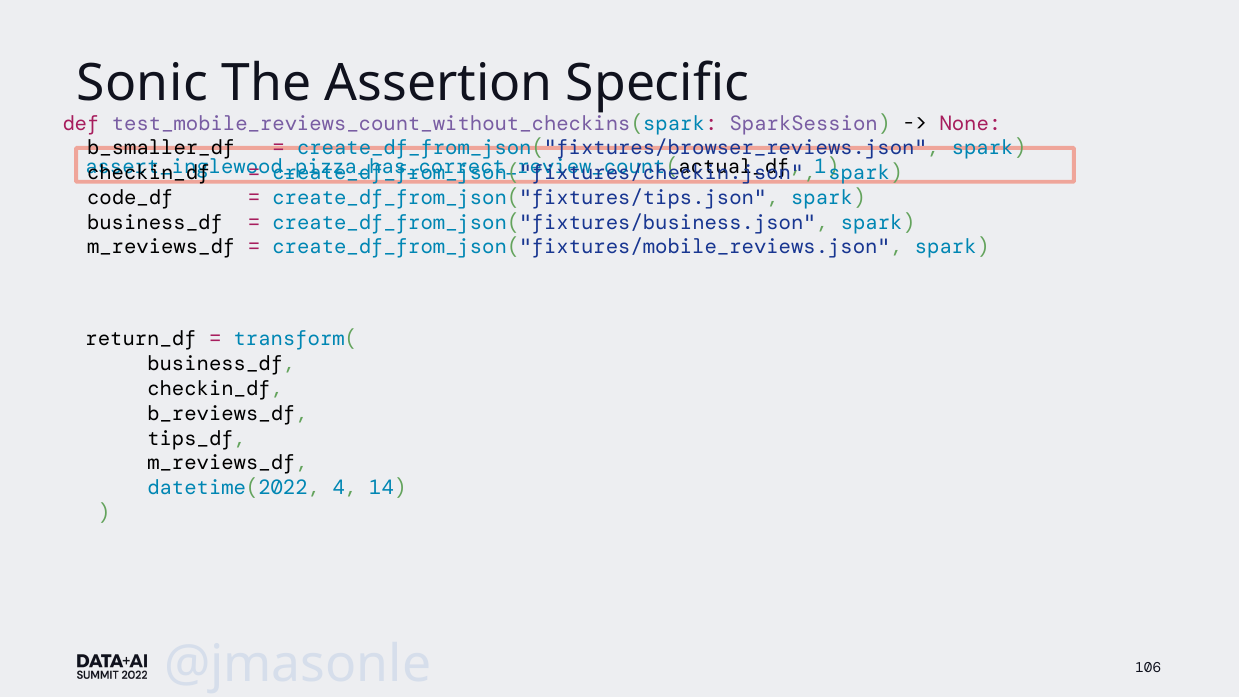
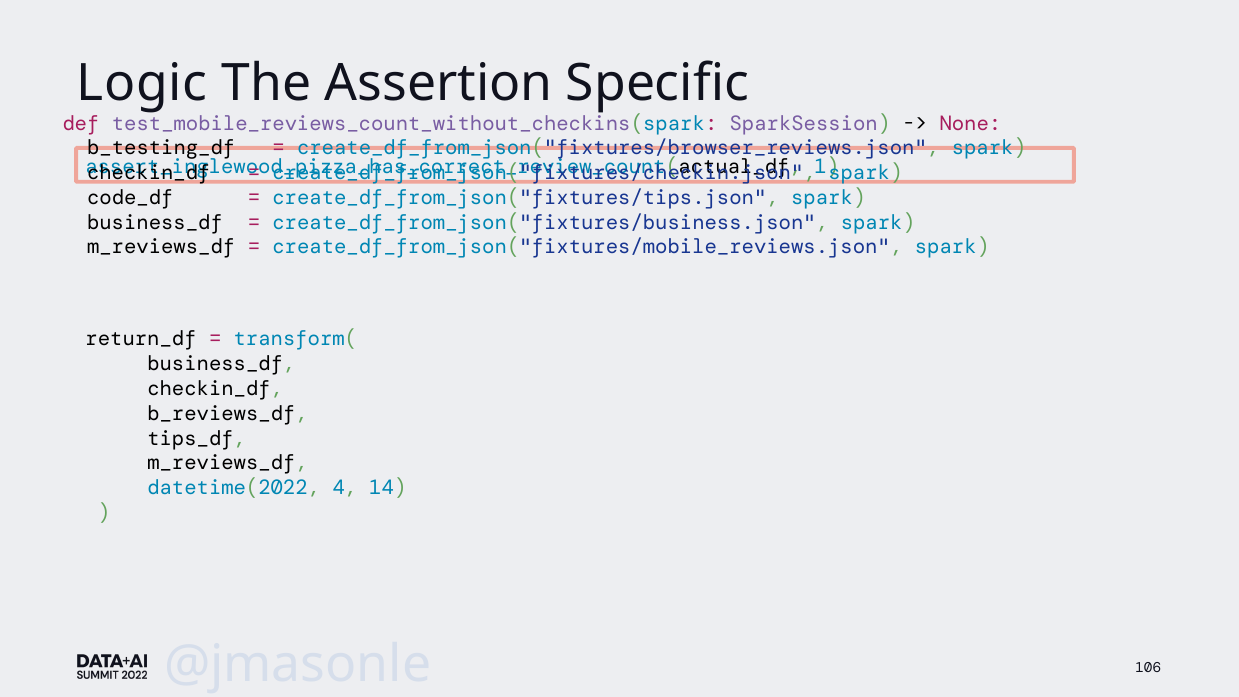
Sonic: Sonic -> Logic
b_smaller_df: b_smaller_df -> b_testing_df
